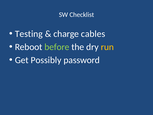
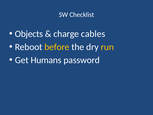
Testing: Testing -> Objects
before colour: light green -> yellow
Possibly: Possibly -> Humans
